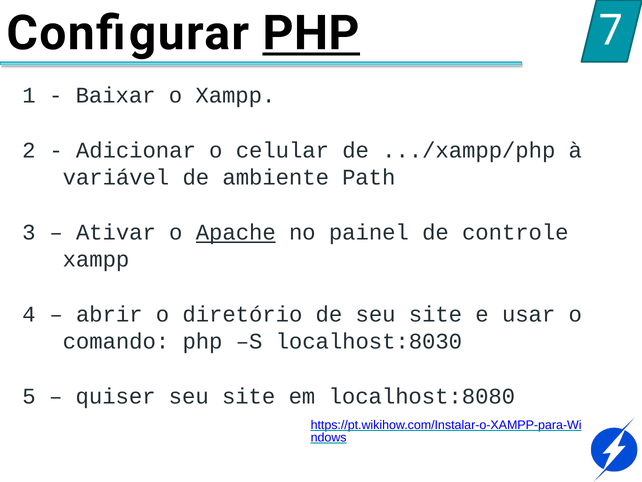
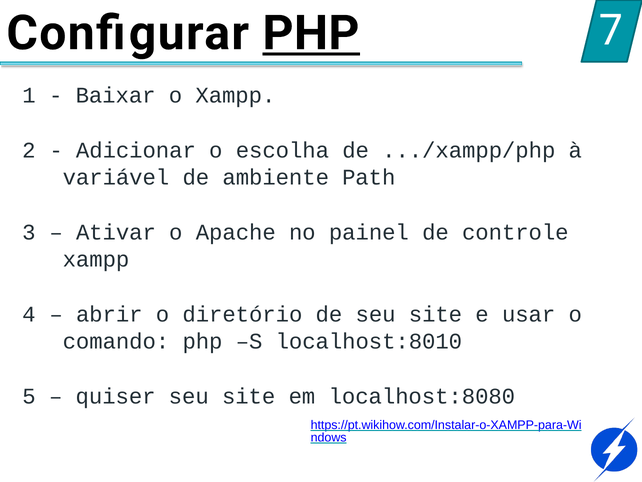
celular: celular -> escolha
Apache underline: present -> none
localhost:8030: localhost:8030 -> localhost:8010
